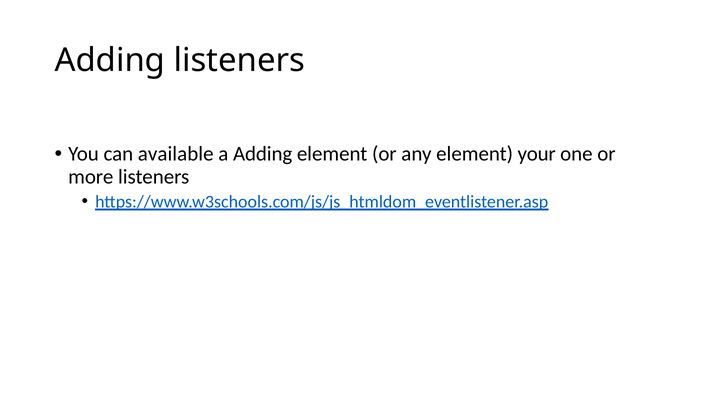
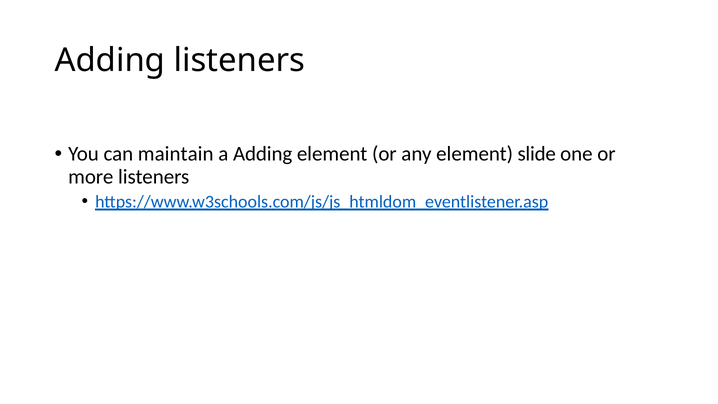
available: available -> maintain
your: your -> slide
